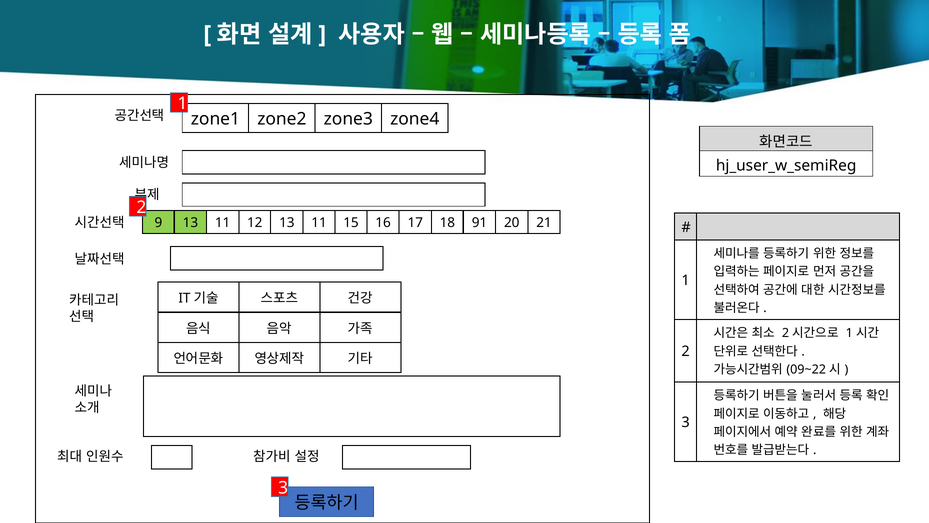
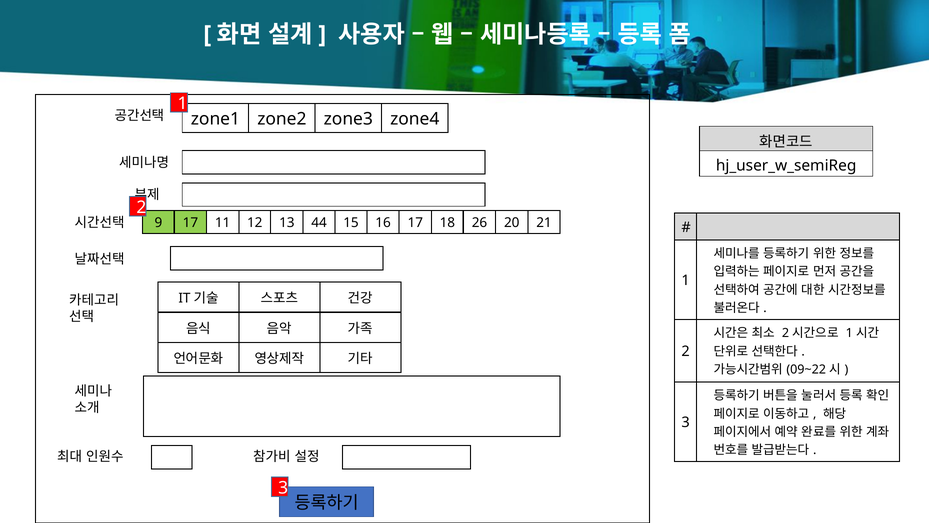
9 13: 13 -> 17
12 13 11: 11 -> 44
91: 91 -> 26
